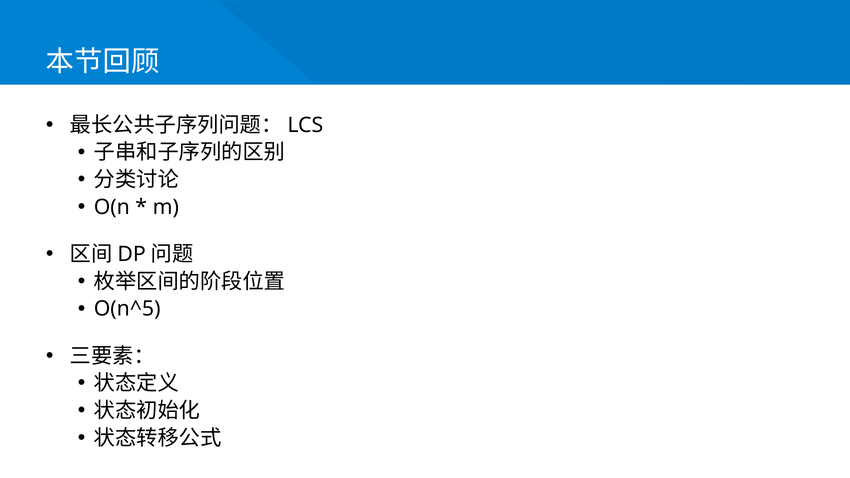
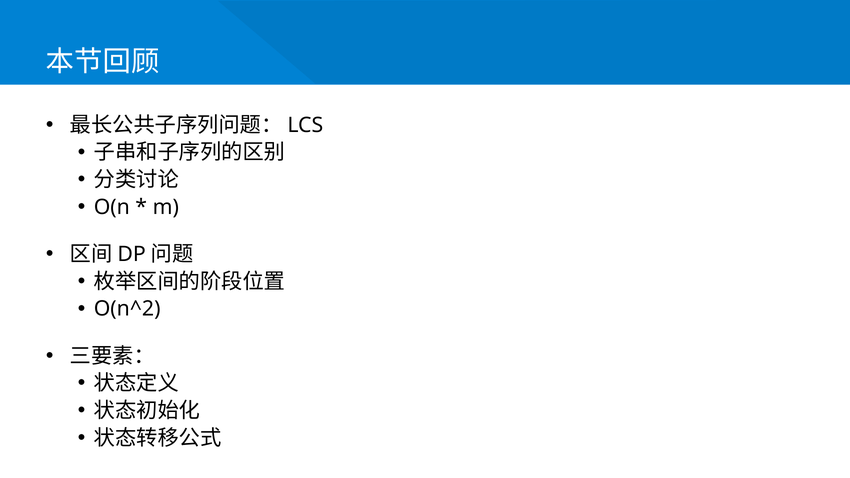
O(n^5: O(n^5 -> O(n^2
